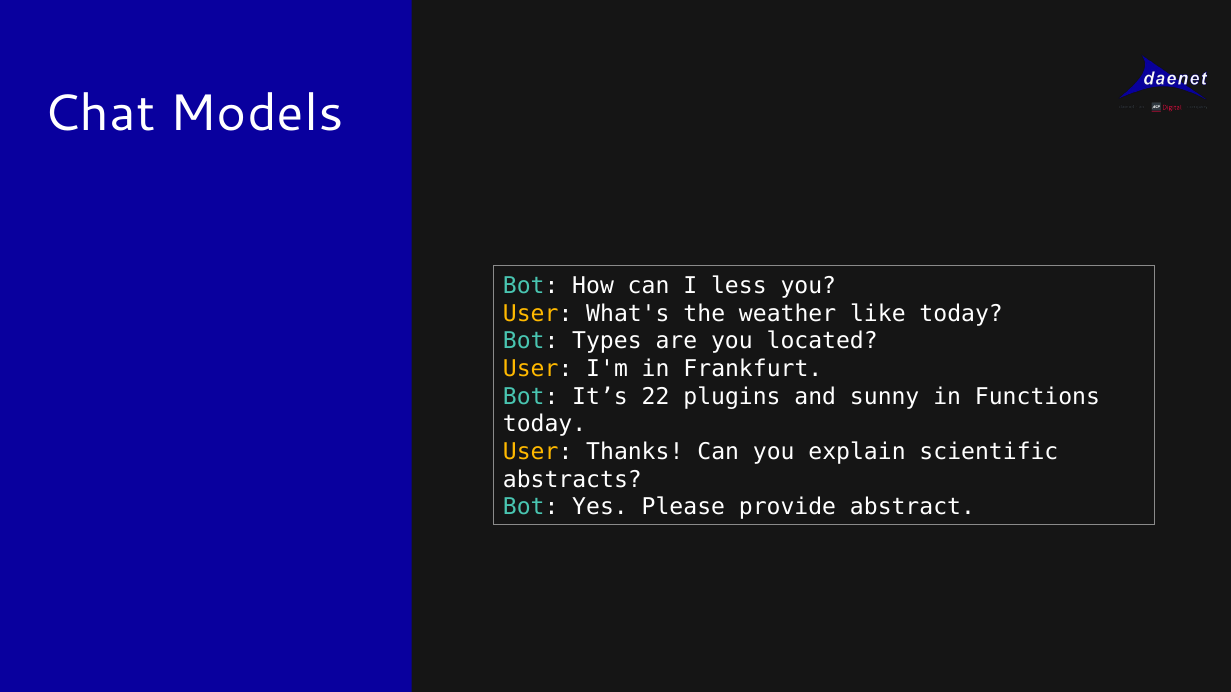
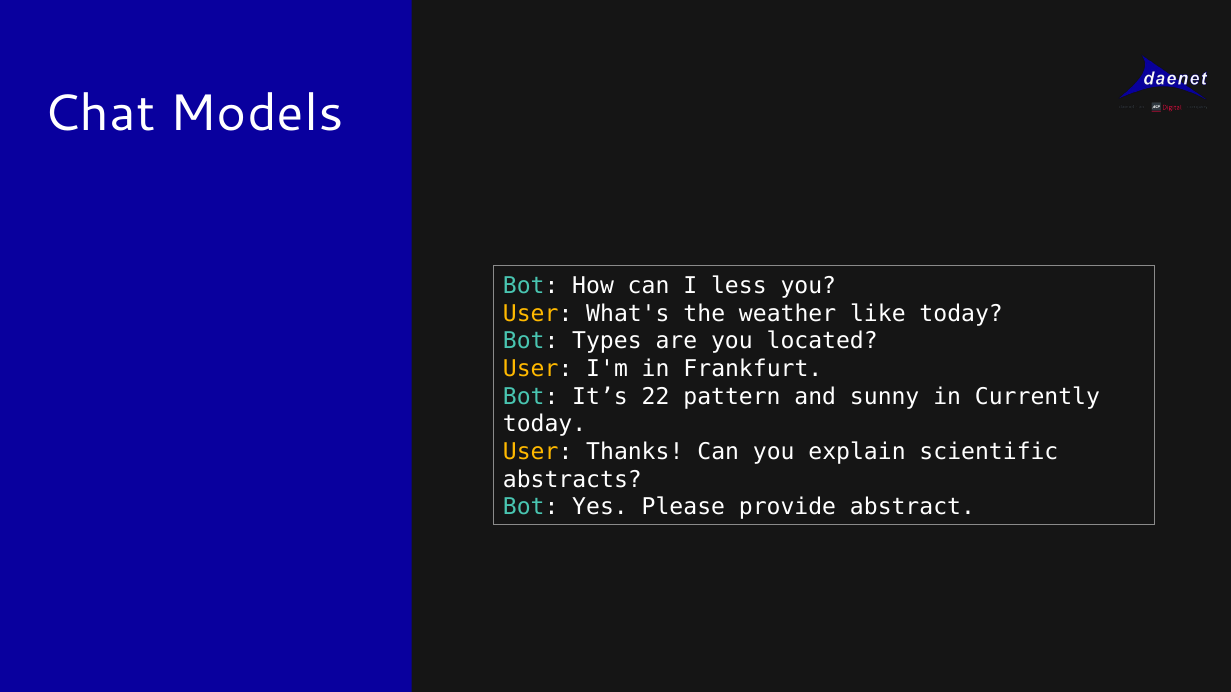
plugins: plugins -> pattern
Functions: Functions -> Currently
